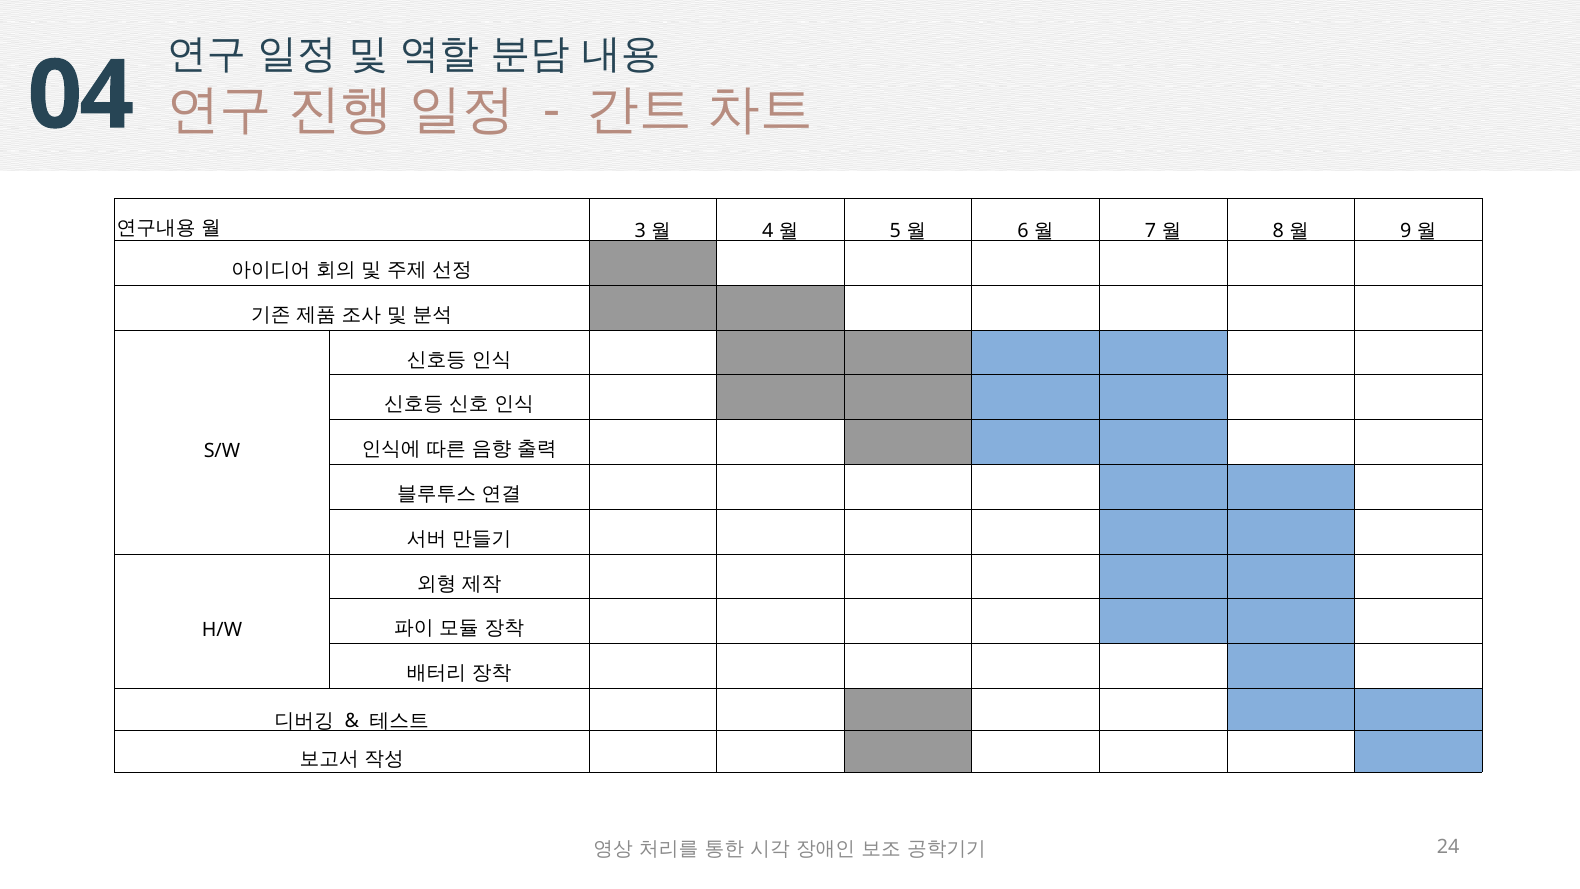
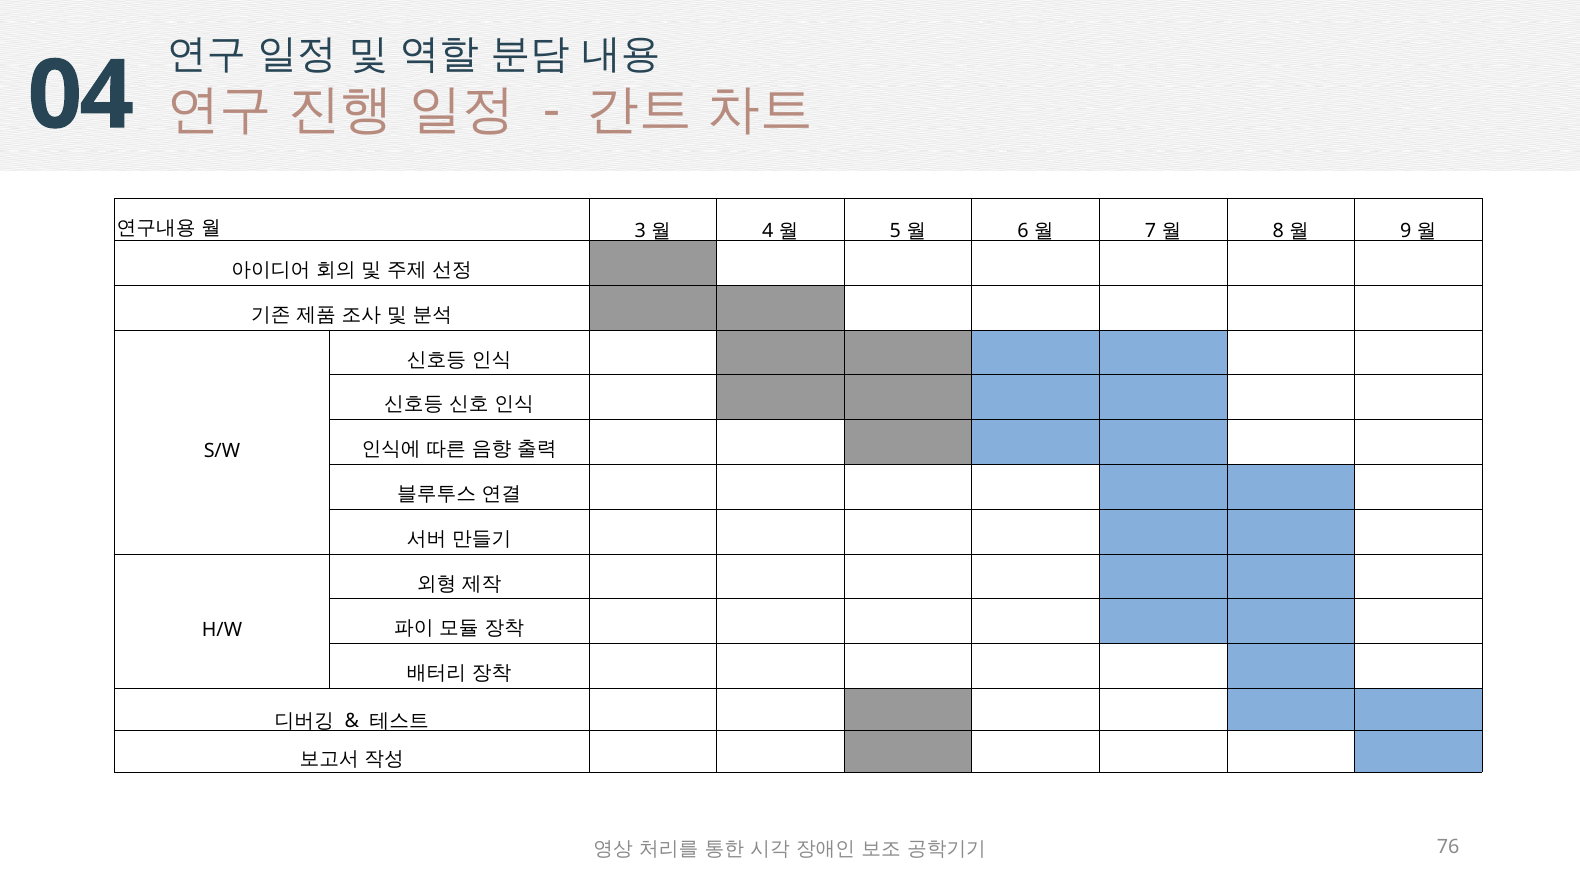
24: 24 -> 76
